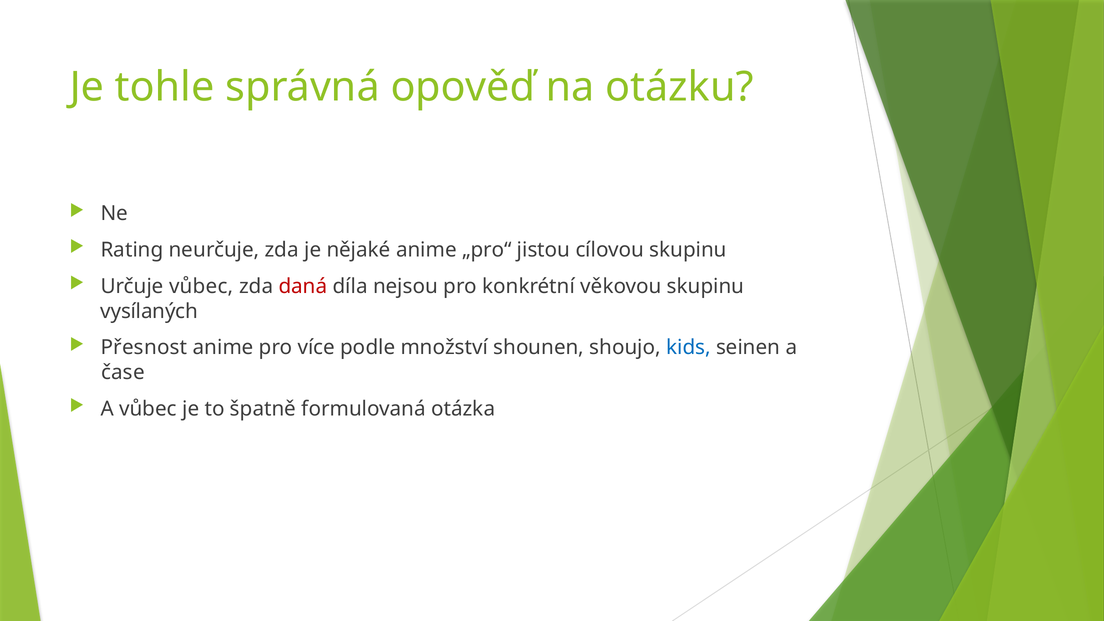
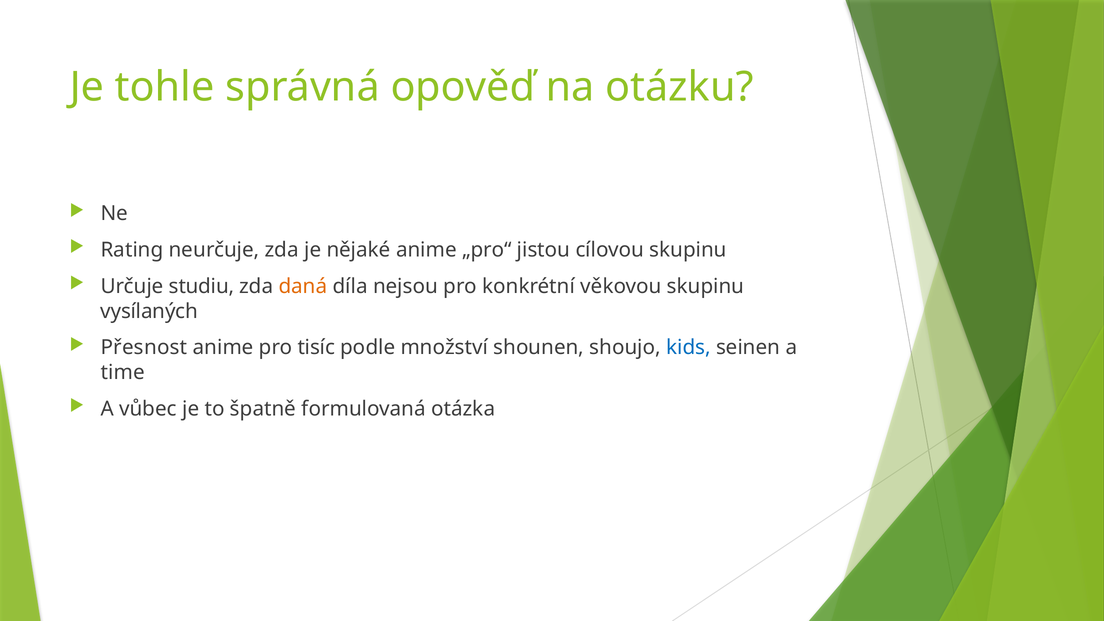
Určuje vůbec: vůbec -> studiu
daná colour: red -> orange
více: více -> tisíc
čase: čase -> time
